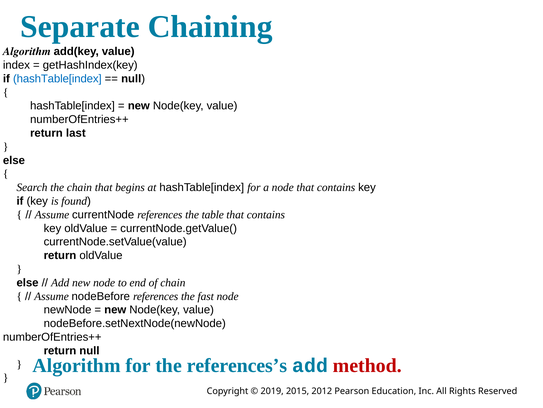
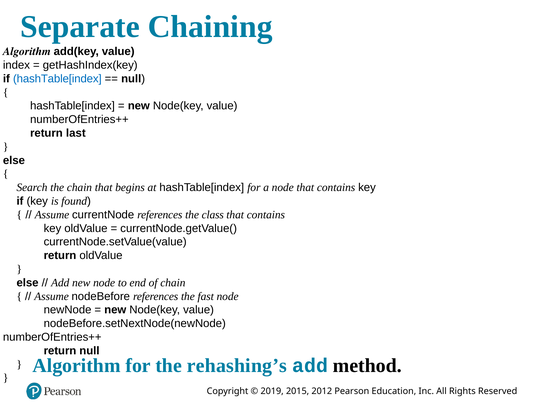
table: table -> class
references’s: references’s -> rehashing’s
method colour: red -> black
